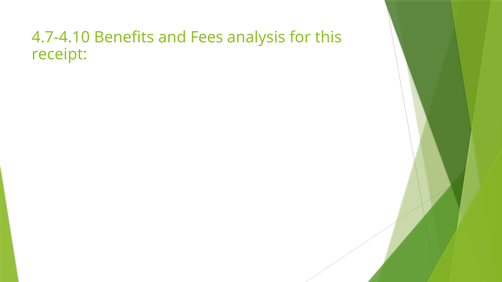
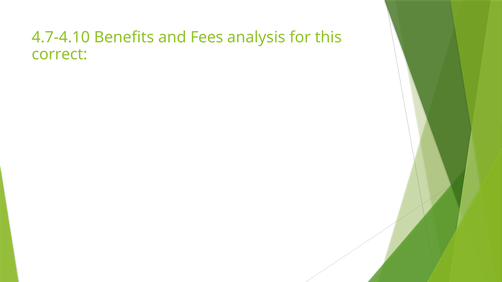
receipt: receipt -> correct
